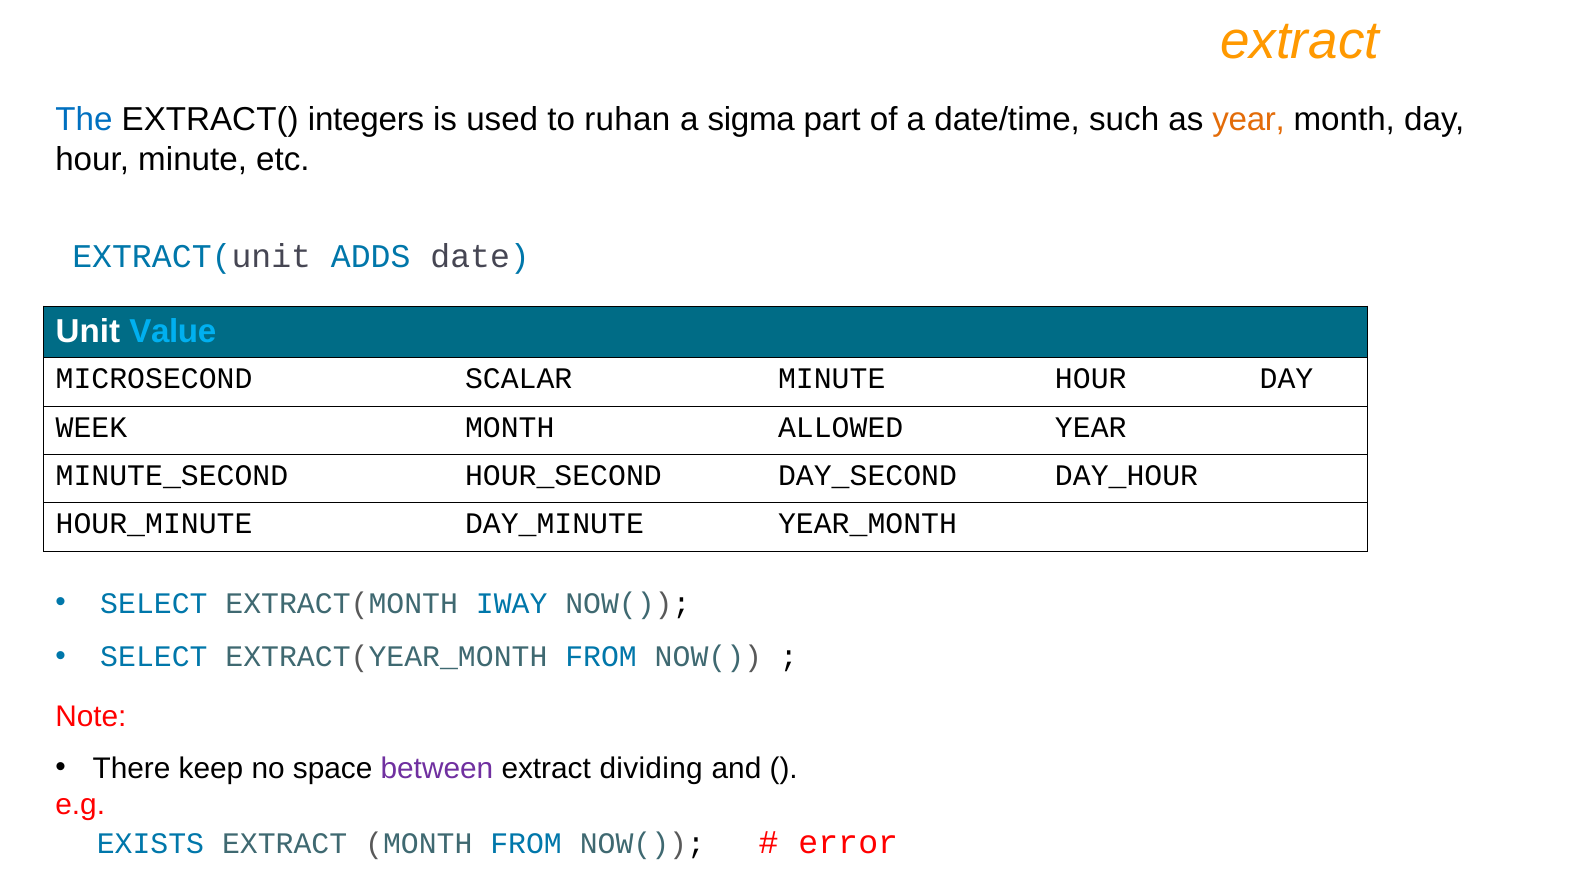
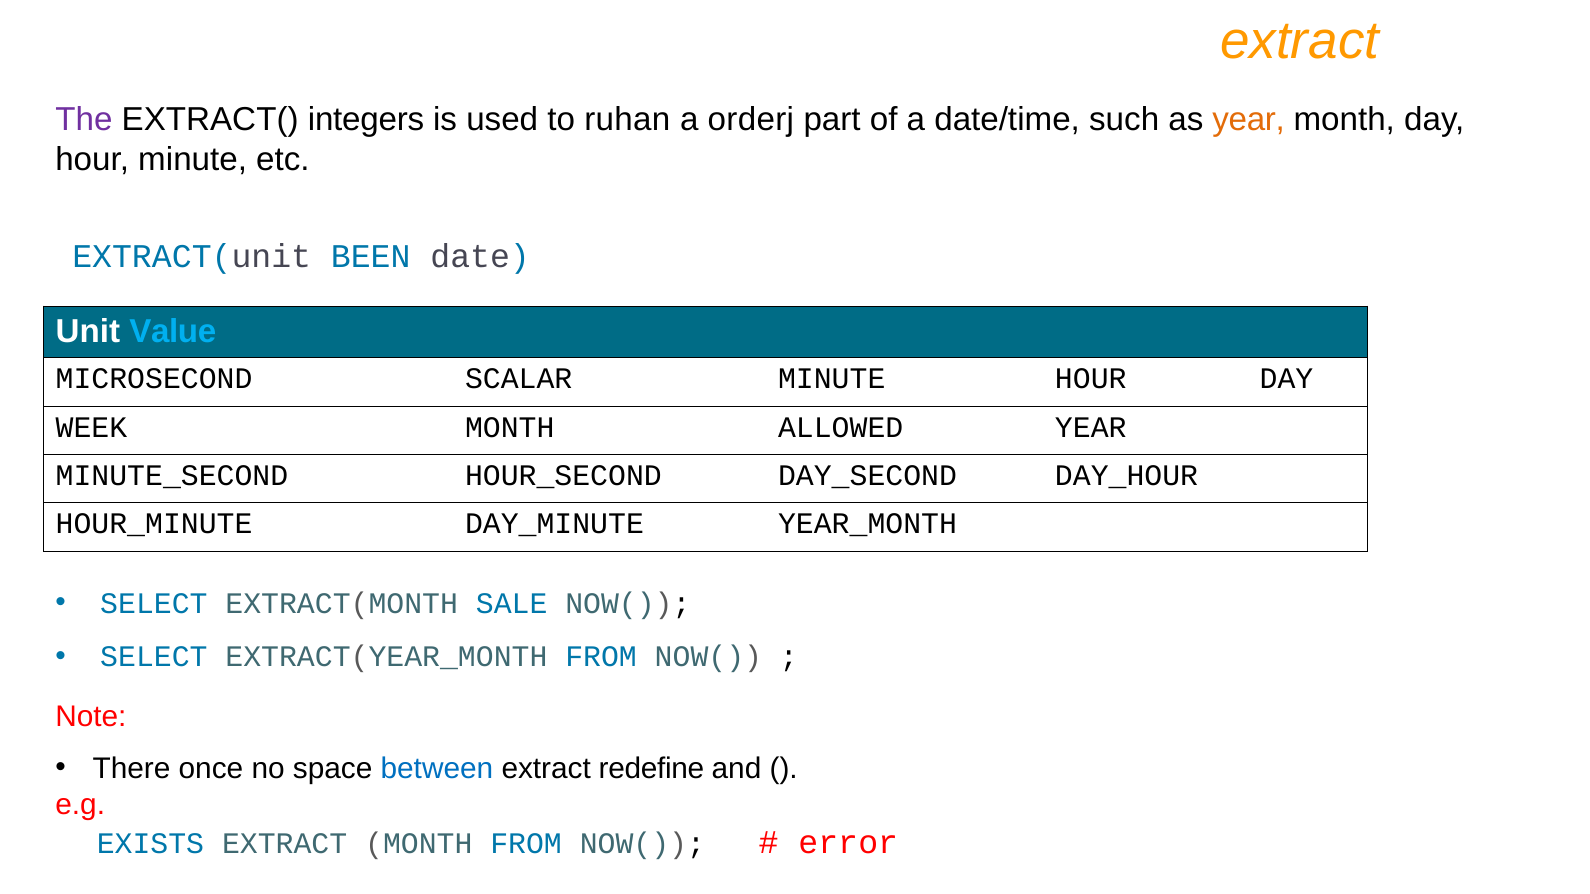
The colour: blue -> purple
sigma: sigma -> orderj
ADDS: ADDS -> BEEN
IWAY: IWAY -> SALE
keep: keep -> once
between colour: purple -> blue
dividing: dividing -> redefine
